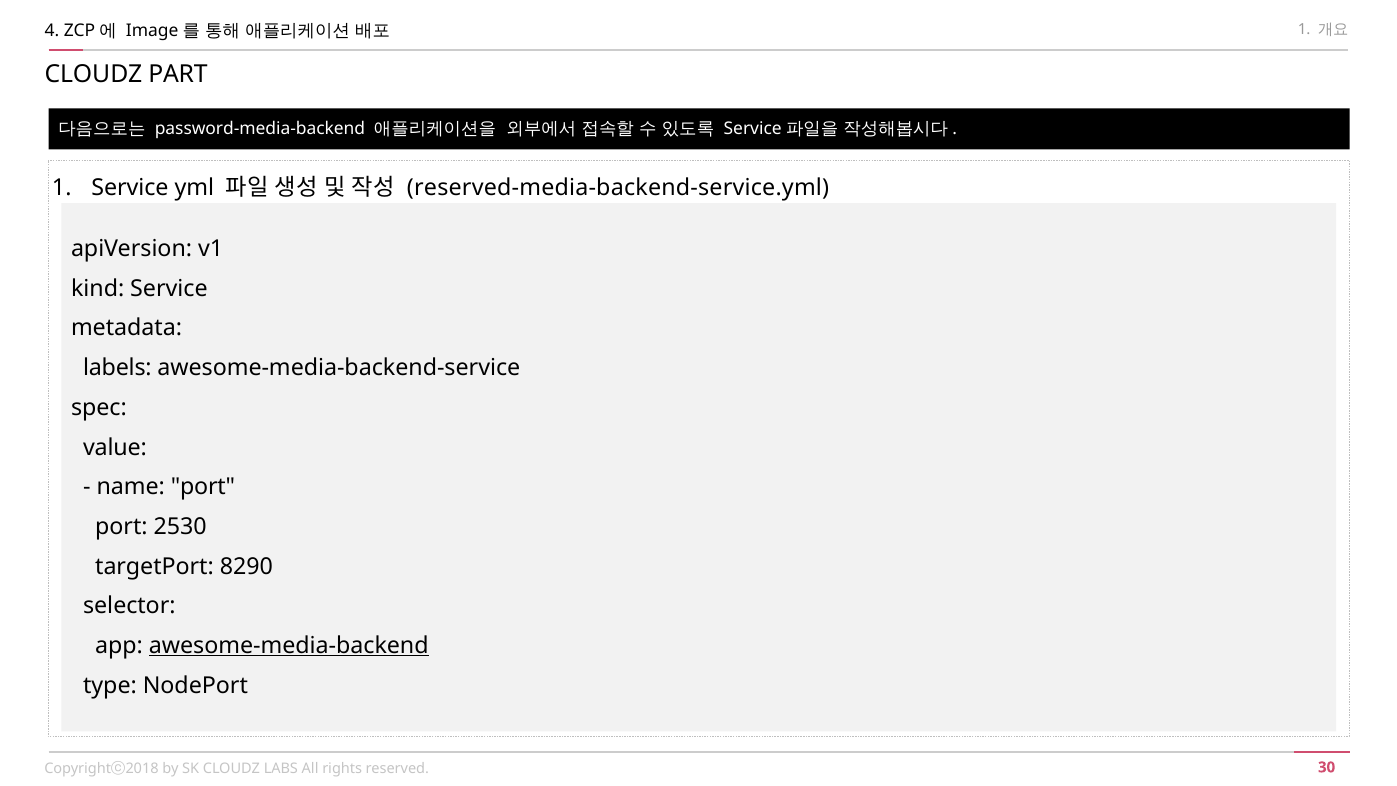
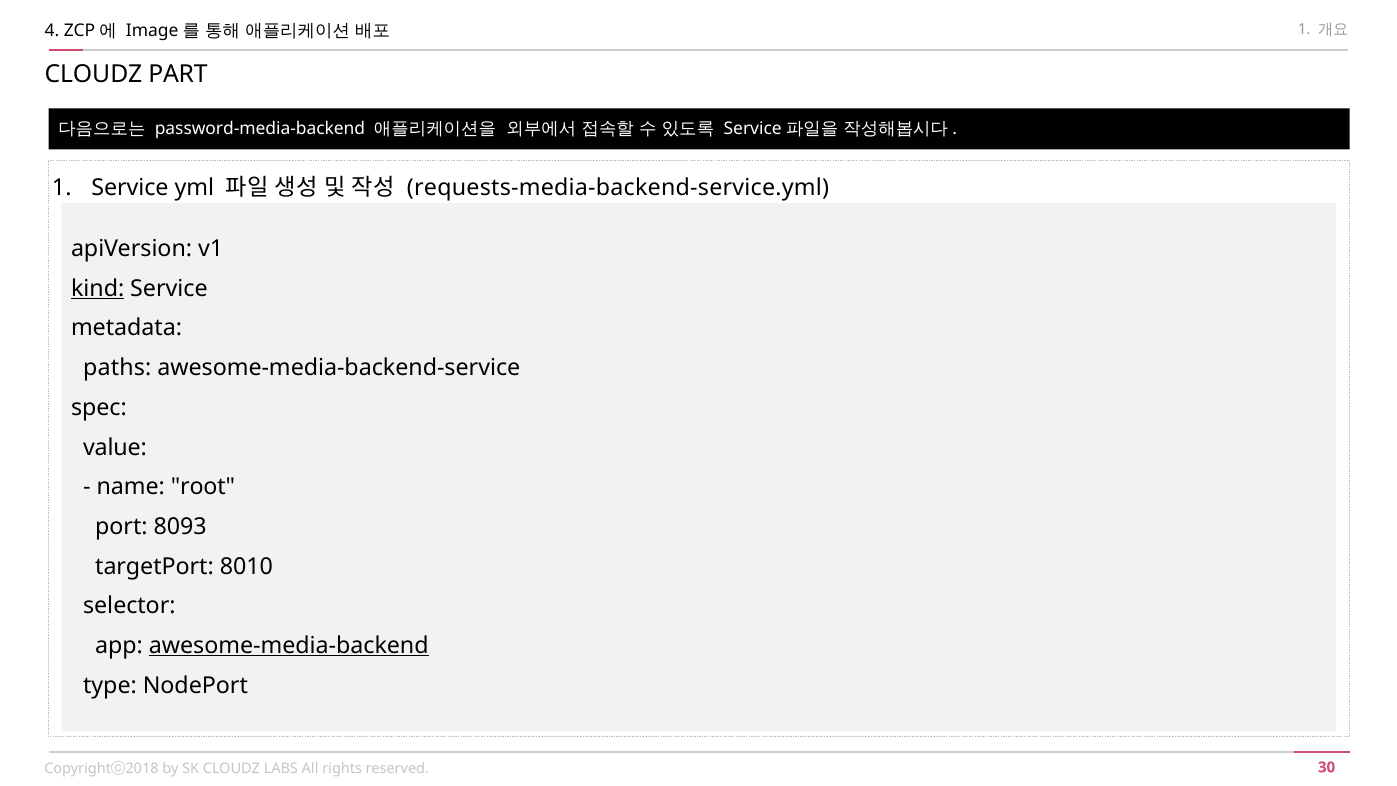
reserved-media-backend-service.yml: reserved-media-backend-service.yml -> requests-media-backend-service.yml
kind underline: none -> present
labels: labels -> paths
name port: port -> root
2530: 2530 -> 8093
8290: 8290 -> 8010
